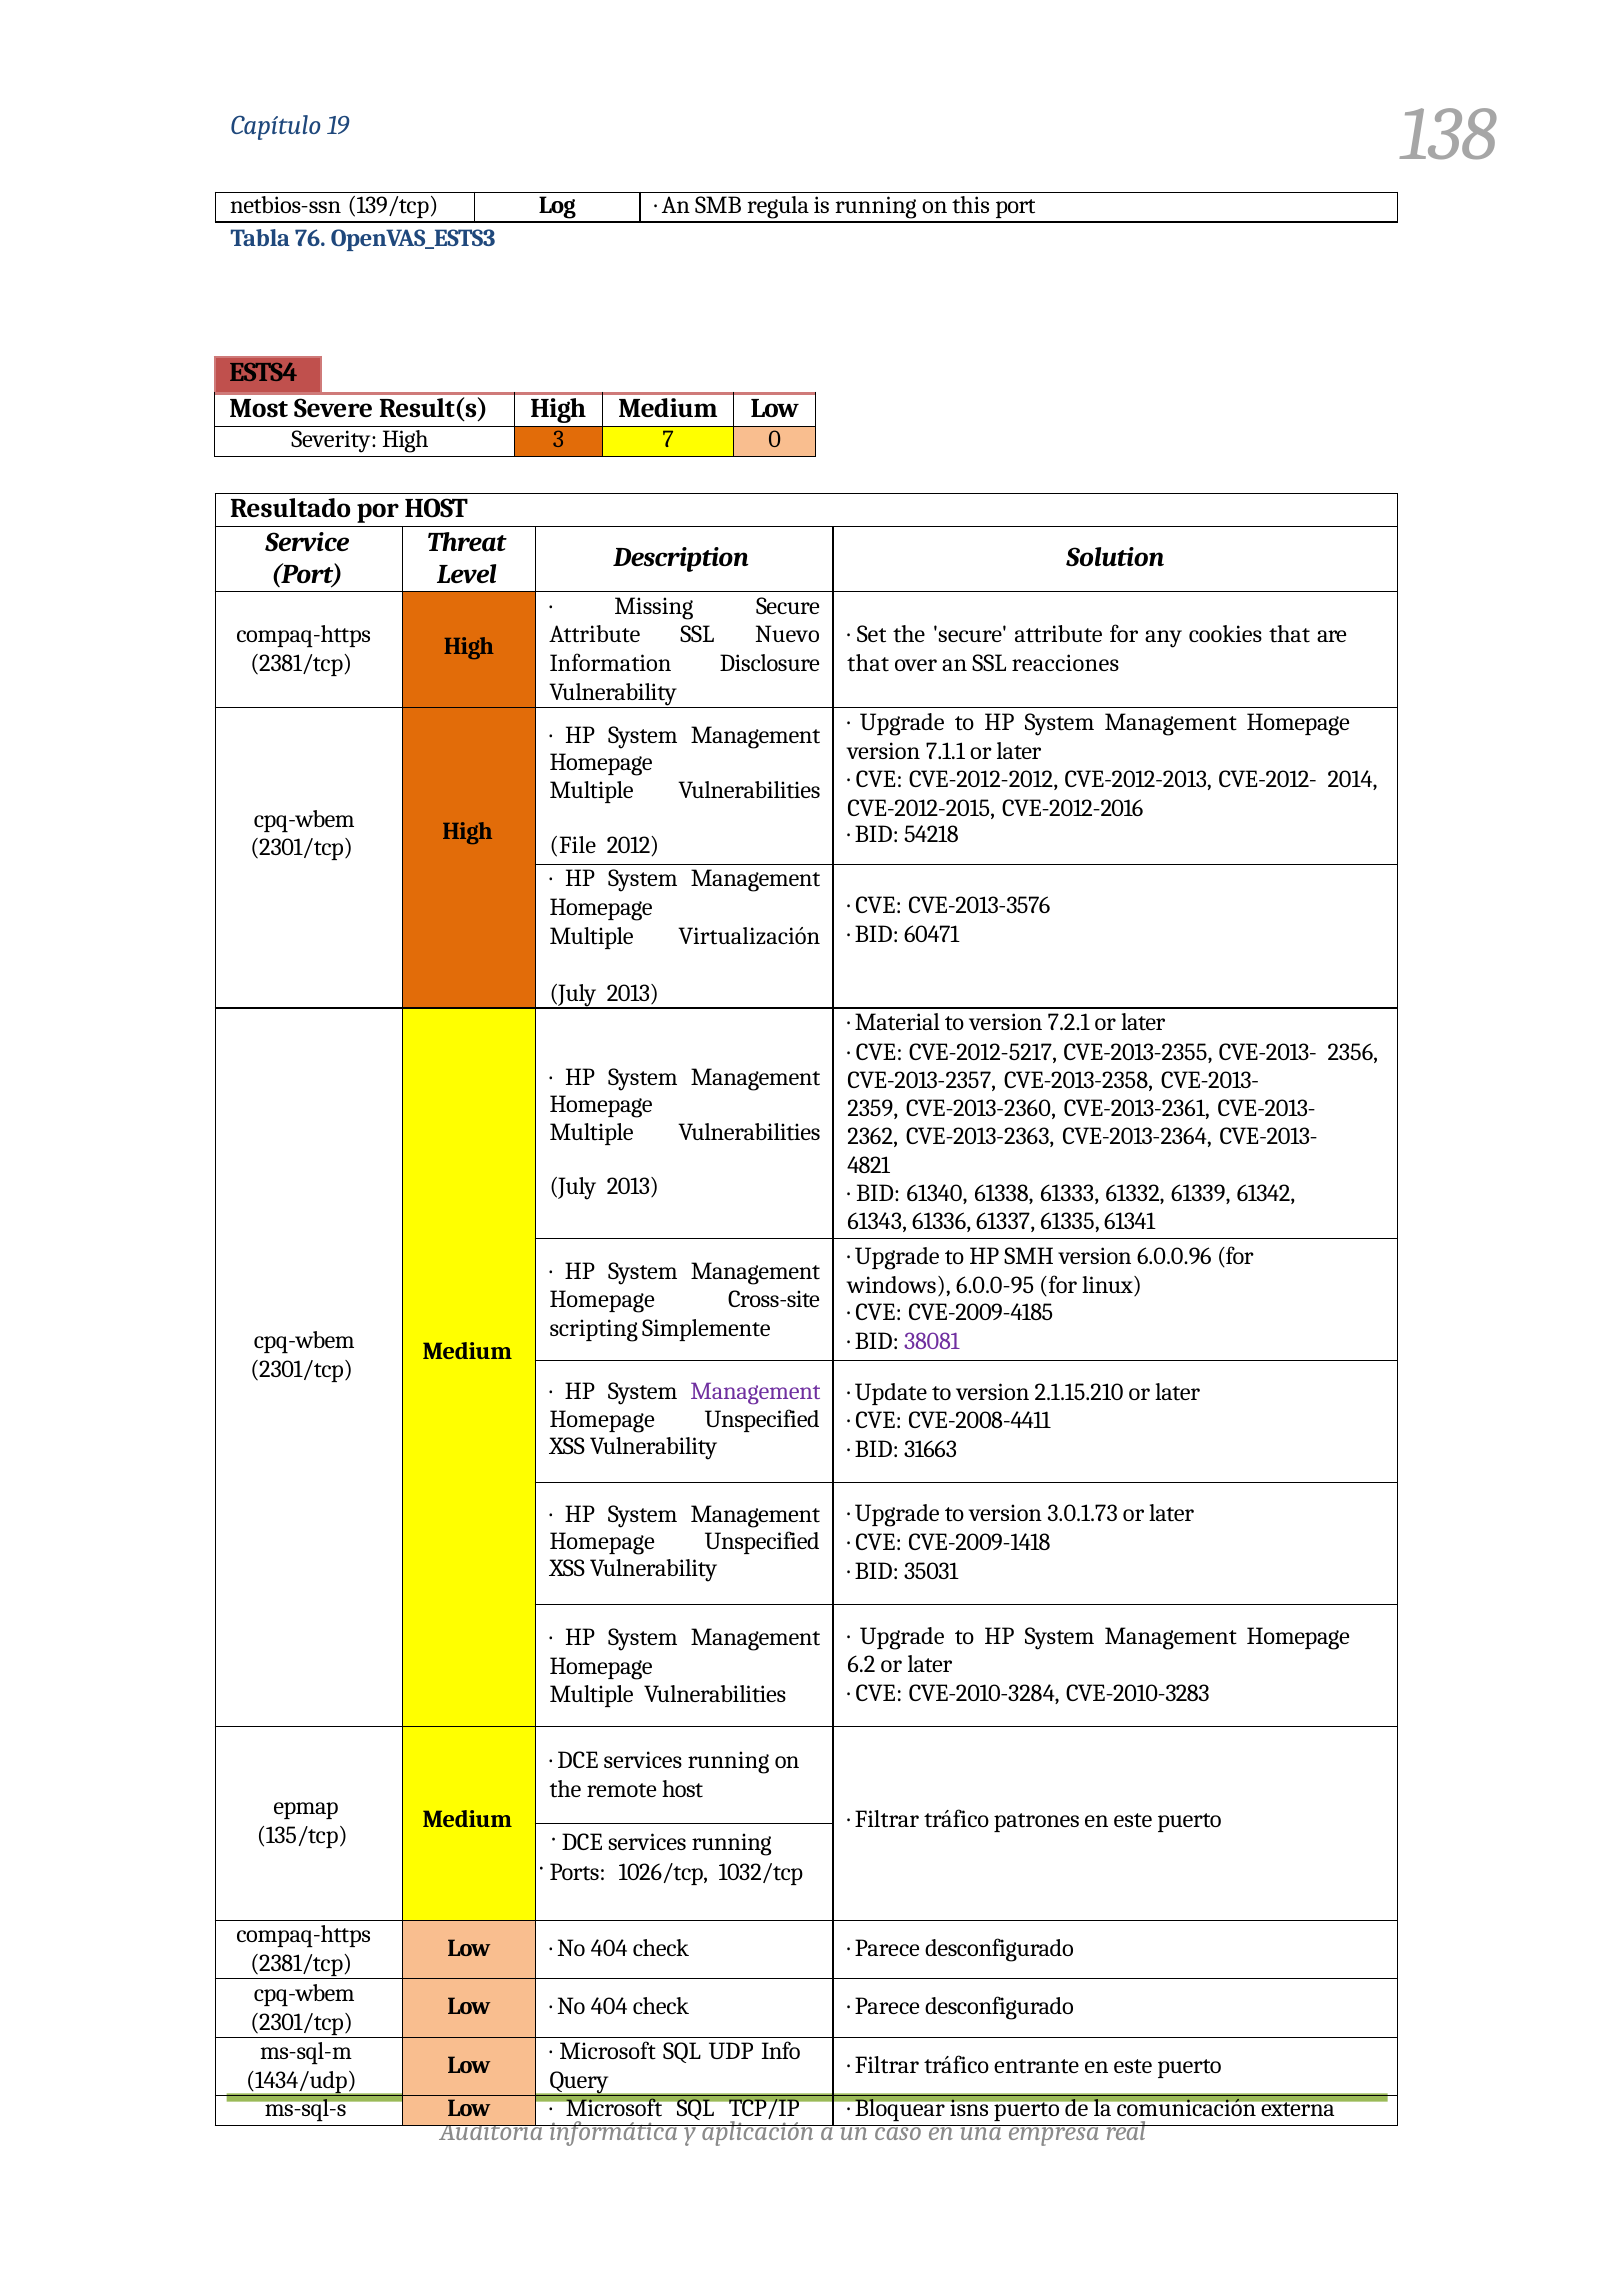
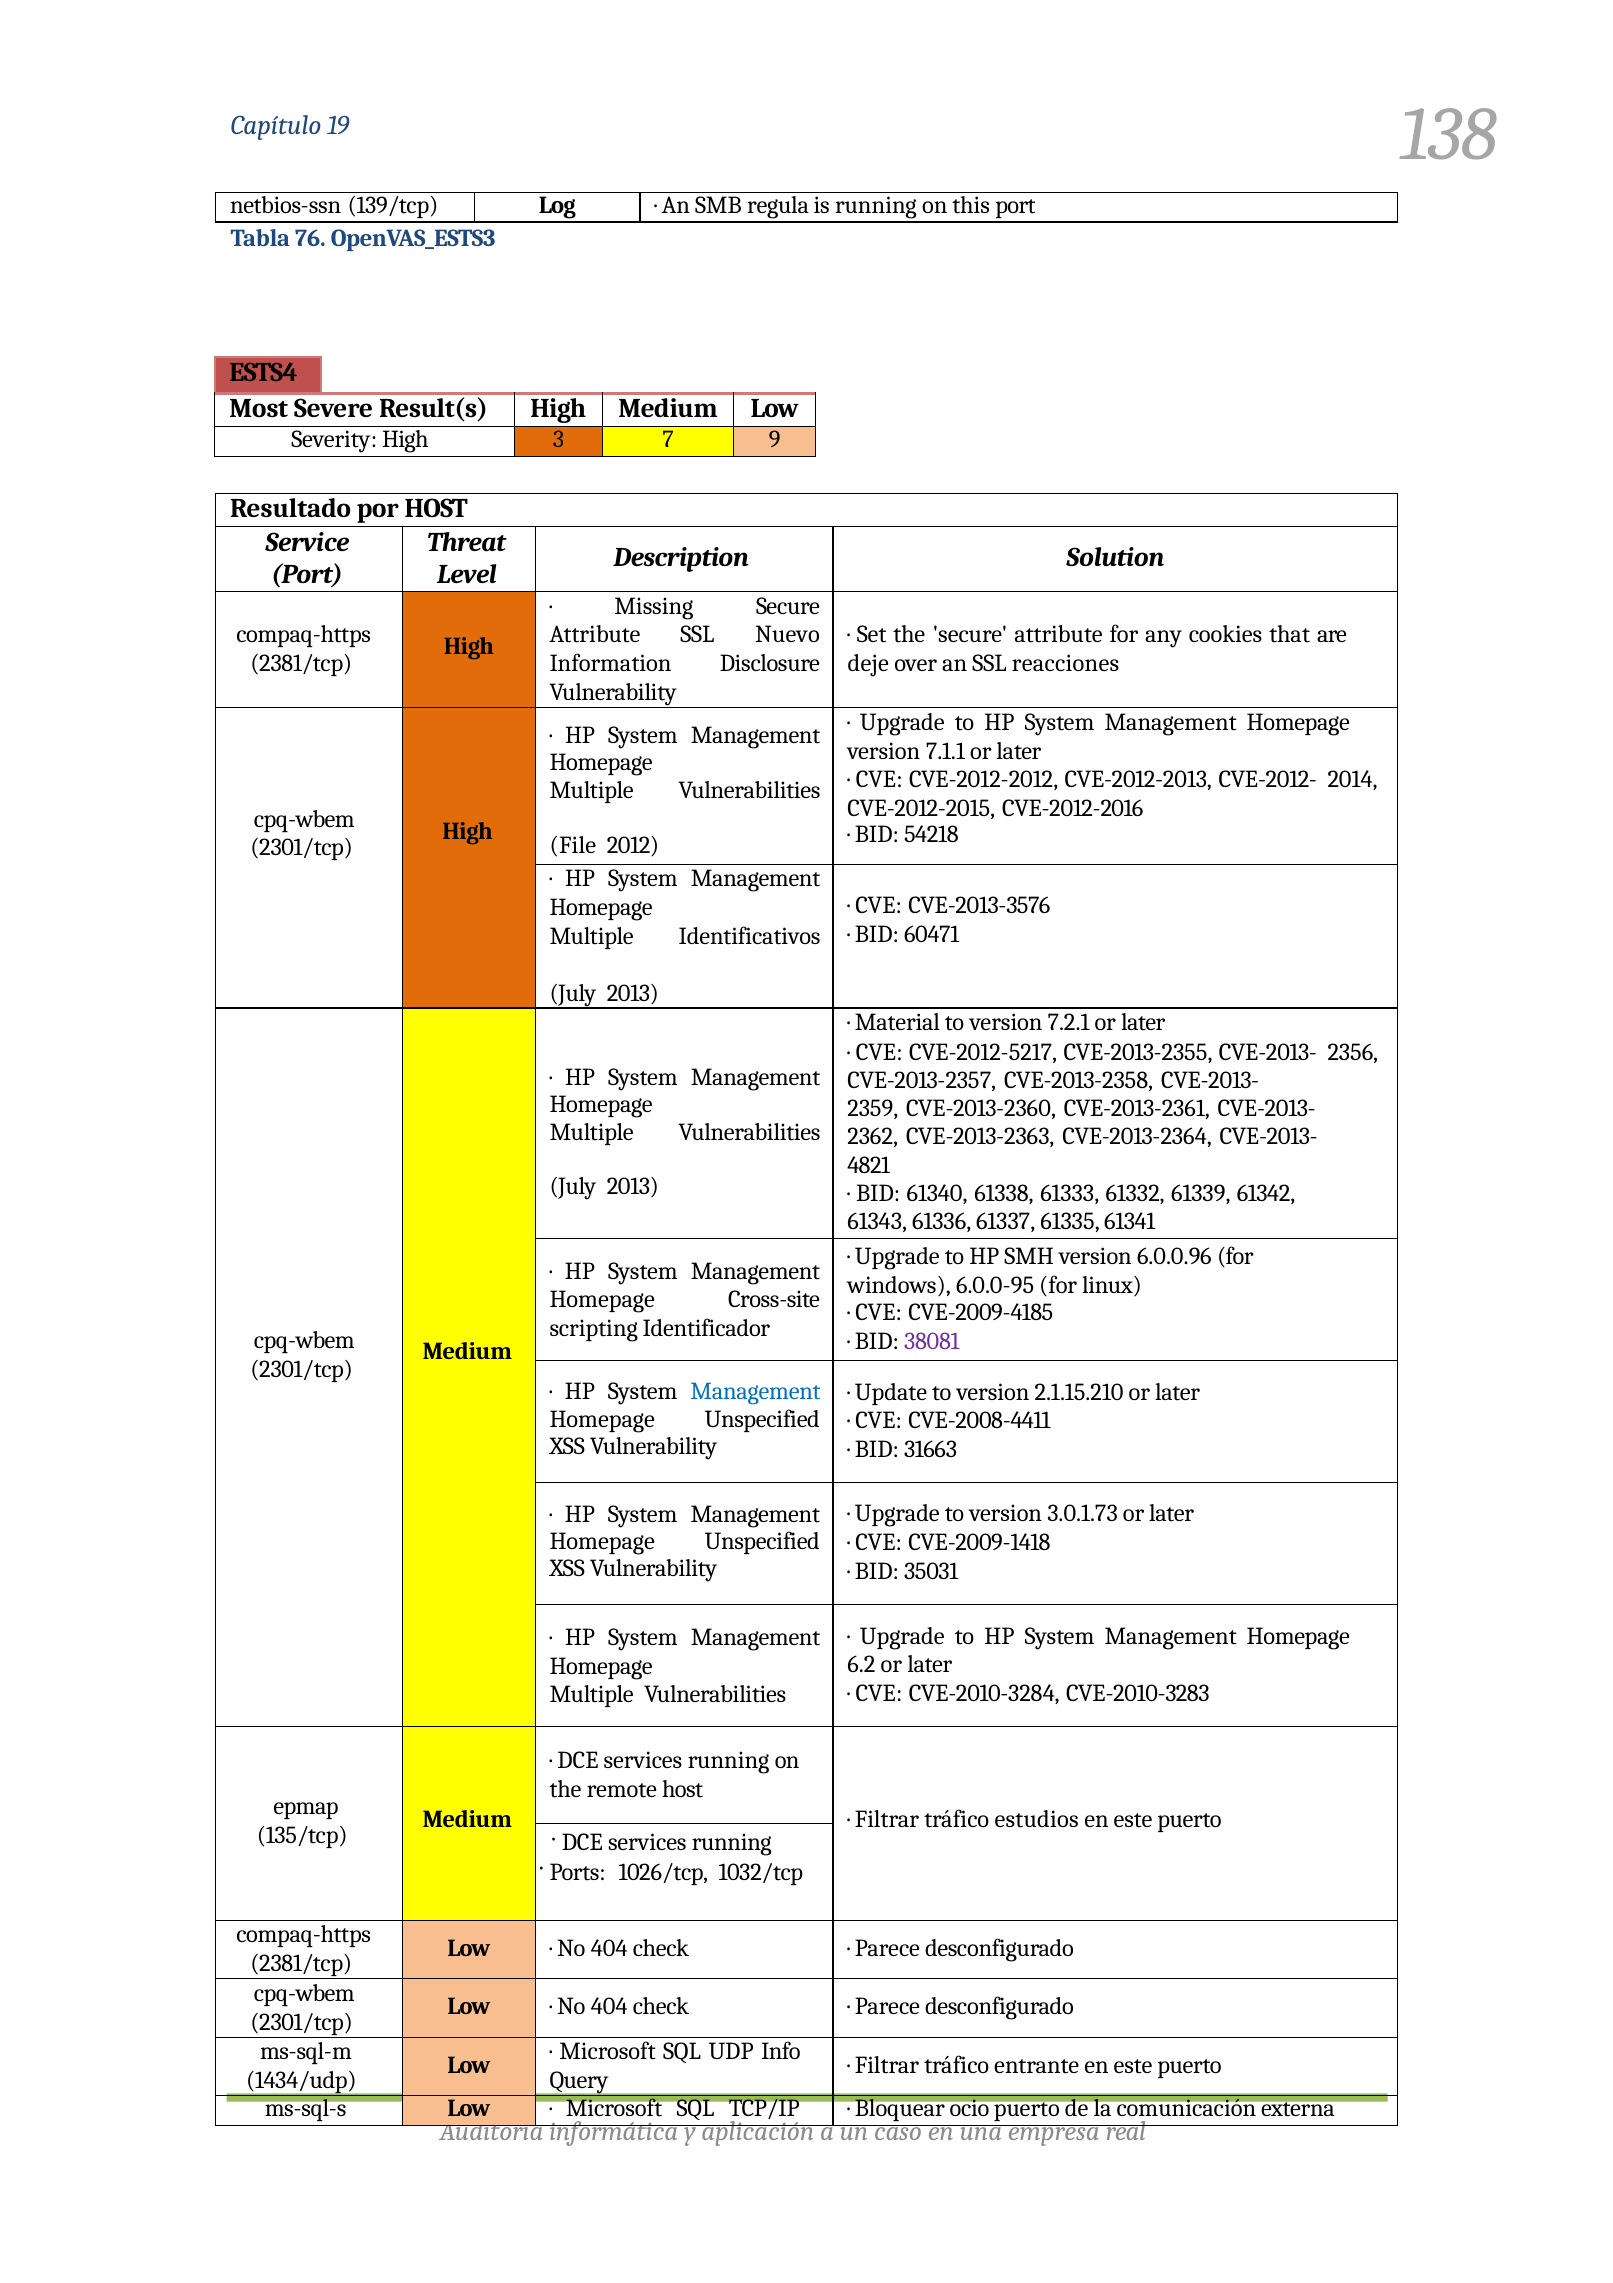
0: 0 -> 9
that at (868, 663): that -> deje
Virtualización: Virtualización -> Identificativos
Simplemente: Simplemente -> Identificador
Management at (755, 1392) colour: purple -> blue
patrones: patrones -> estudios
isns: isns -> ocio
